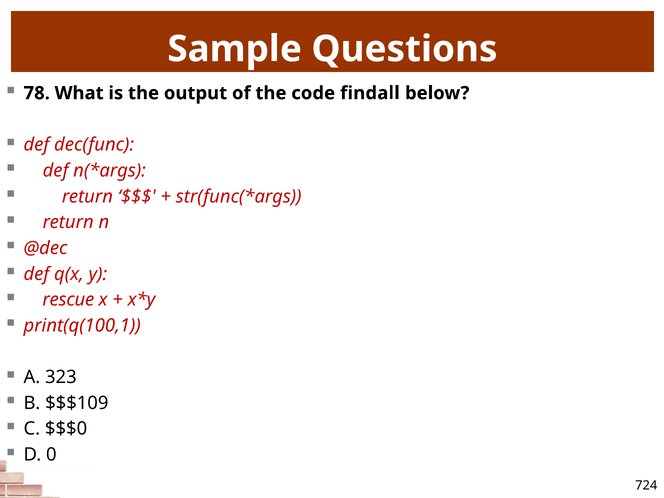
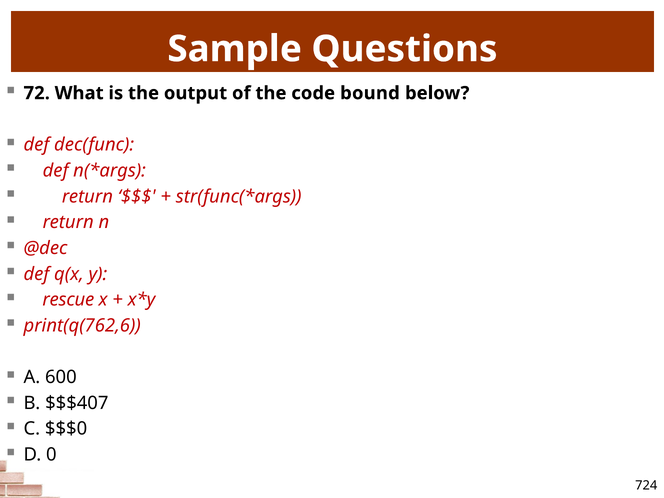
78: 78 -> 72
findall: findall -> bound
print(q(100,1: print(q(100,1 -> print(q(762,6
323: 323 -> 600
$$$109: $$$109 -> $$$407
